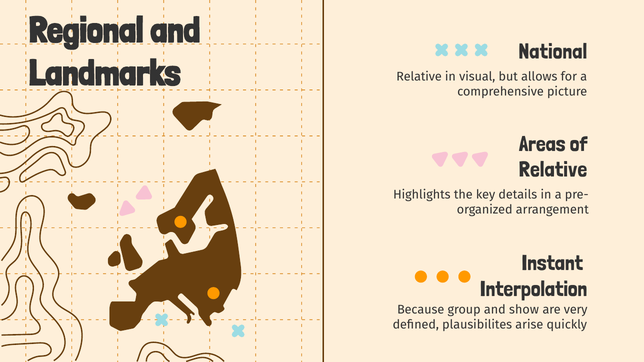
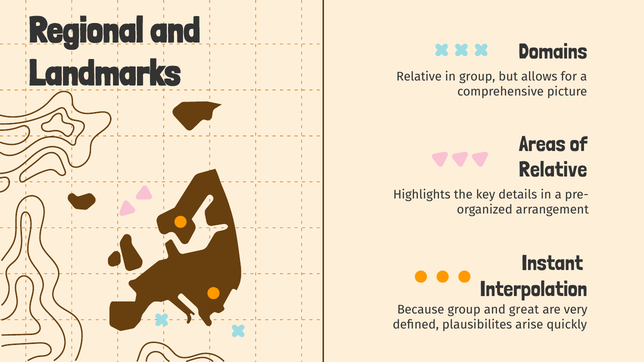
National: National -> Domains
in visual: visual -> group
show: show -> great
